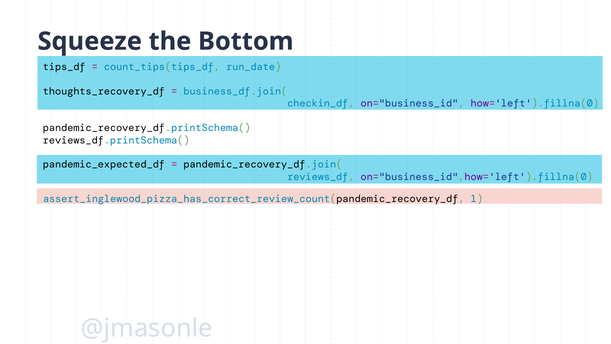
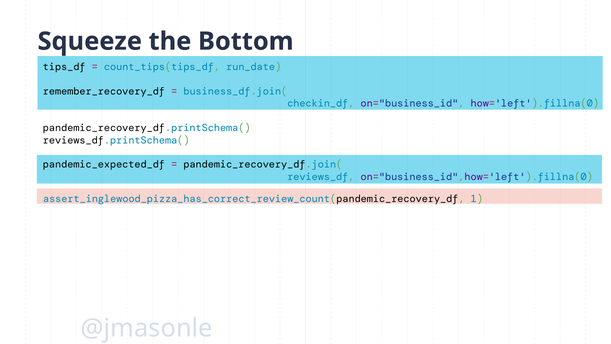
thoughts_recovery_df: thoughts_recovery_df -> remember_recovery_df
